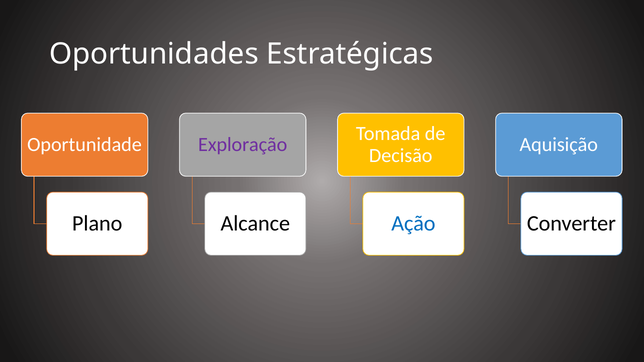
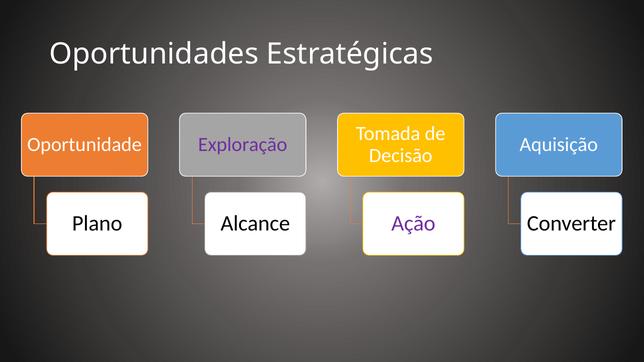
Ação colour: blue -> purple
